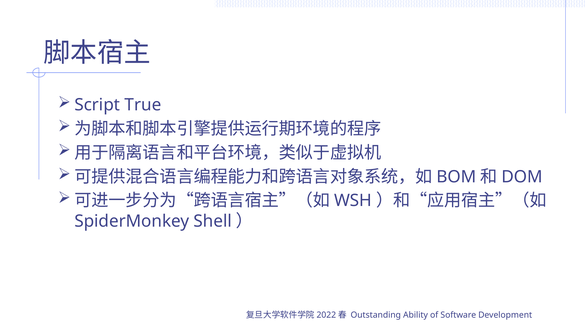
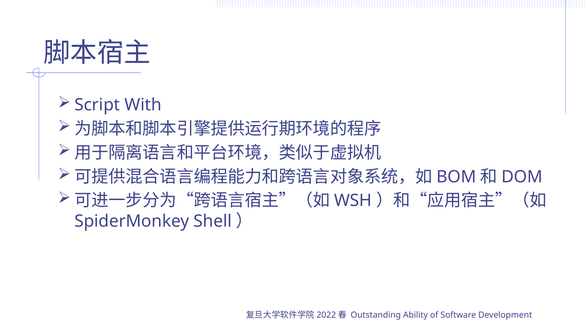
True: True -> With
